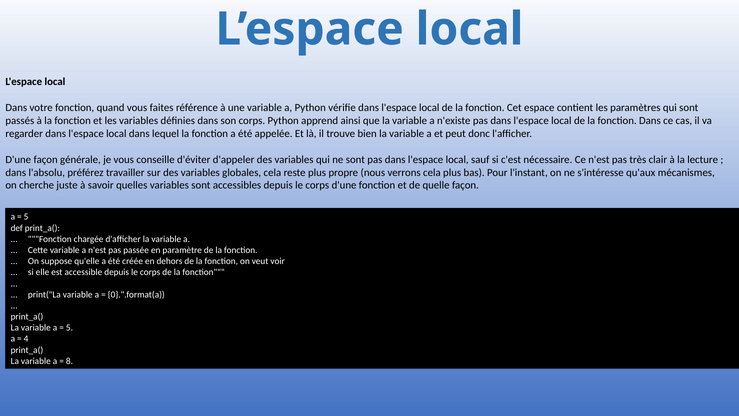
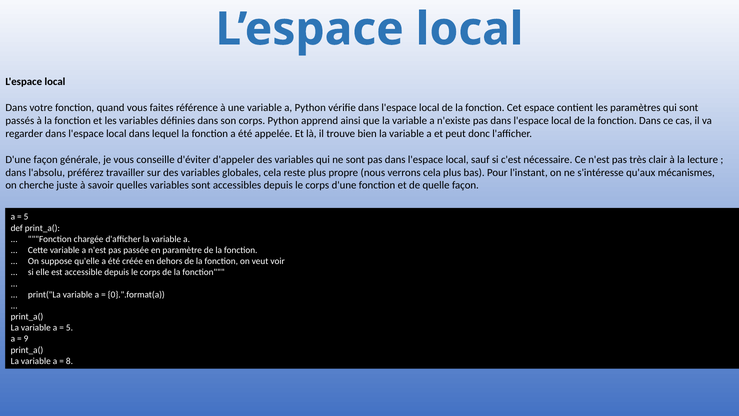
4: 4 -> 9
